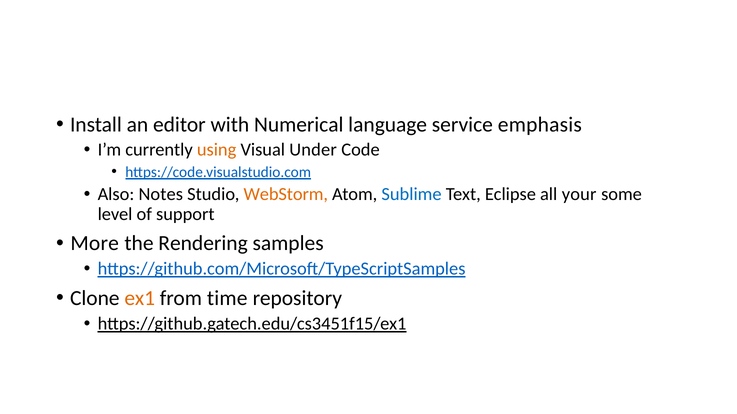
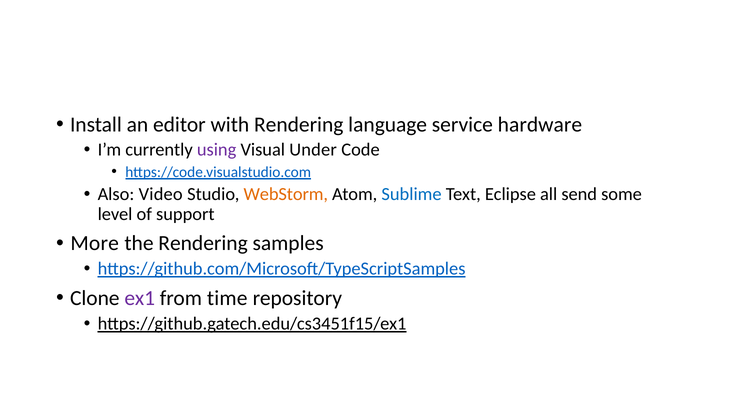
with Numerical: Numerical -> Rendering
emphasis: emphasis -> hardware
using colour: orange -> purple
Notes: Notes -> Video
your: your -> send
ex1 colour: orange -> purple
